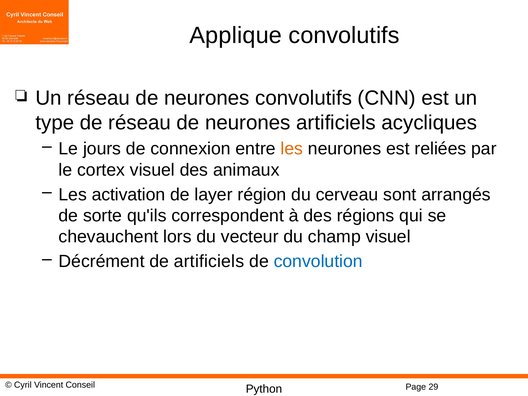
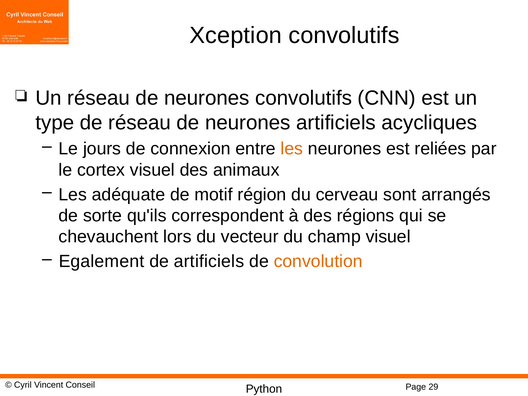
Applique: Applique -> Xception
activation: activation -> adéquate
layer: layer -> motif
Décrément: Décrément -> Egalement
convolution colour: blue -> orange
